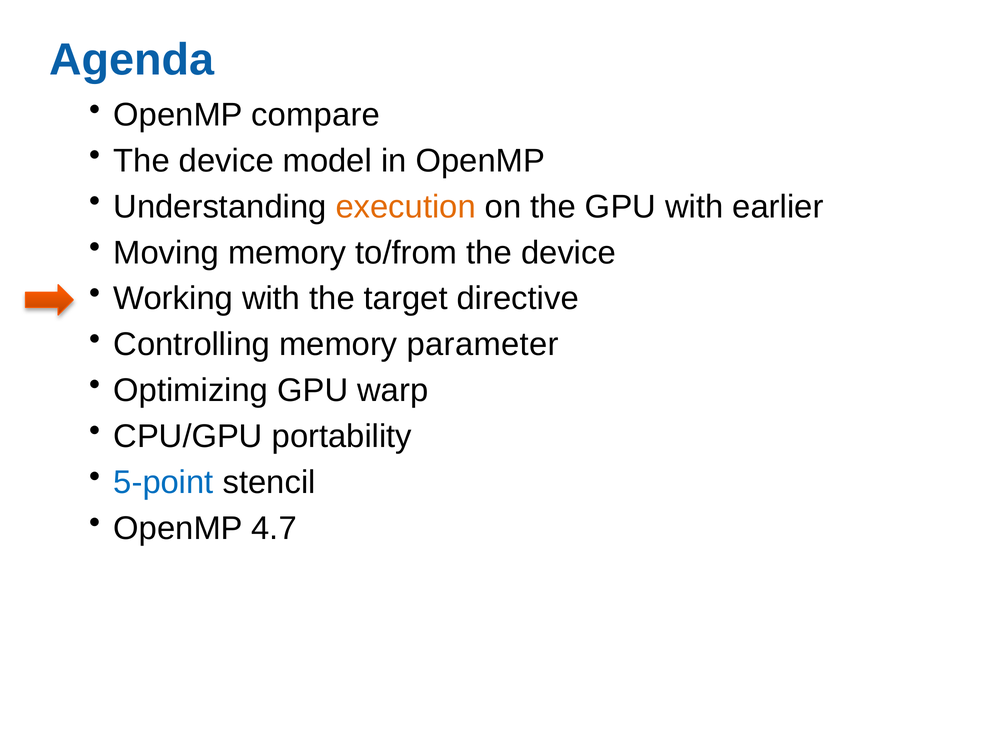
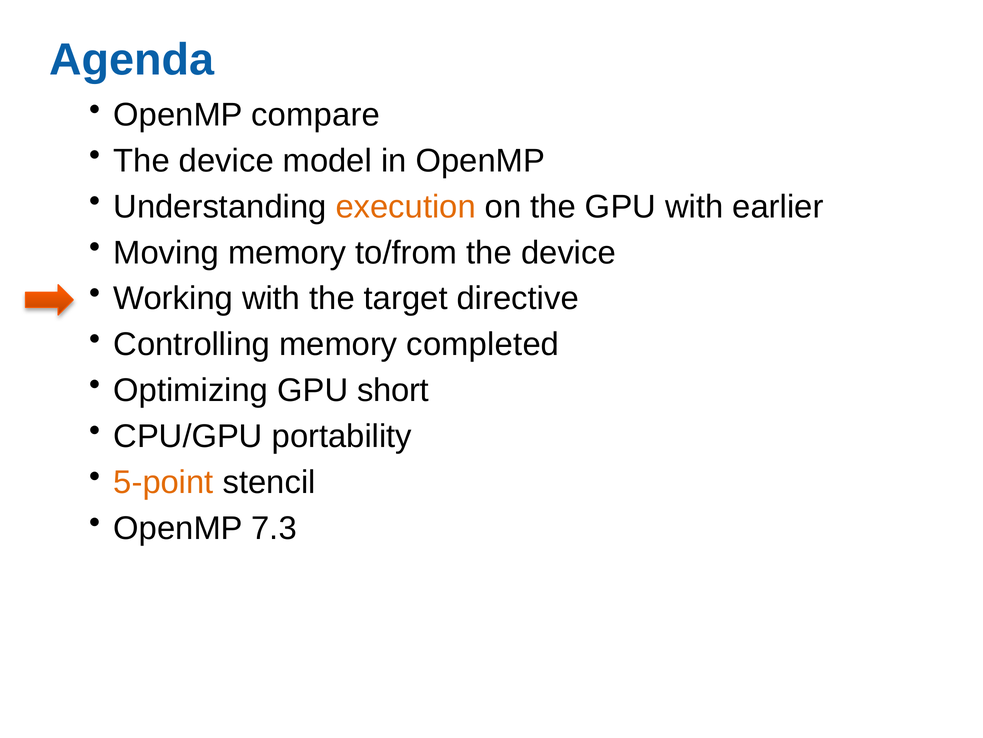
parameter: parameter -> completed
warp: warp -> short
5-point colour: blue -> orange
4.7: 4.7 -> 7.3
